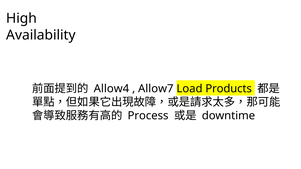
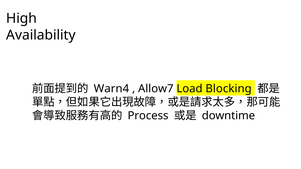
Allow4: Allow4 -> Warn4
Products: Products -> Blocking
